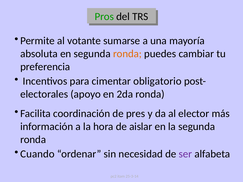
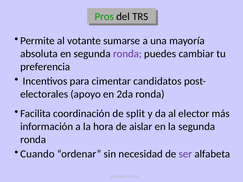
ronda at (127, 54) colour: orange -> purple
obligatorio: obligatorio -> candidatos
pres: pres -> split
